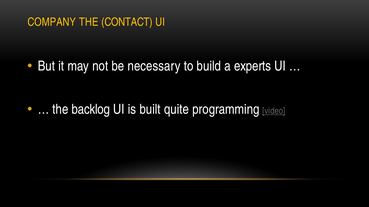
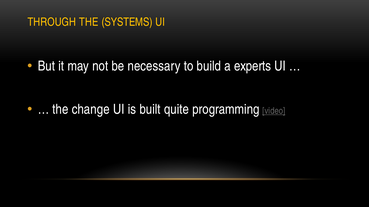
COMPANY: COMPANY -> THROUGH
CONTACT: CONTACT -> SYSTEMS
backlog: backlog -> change
